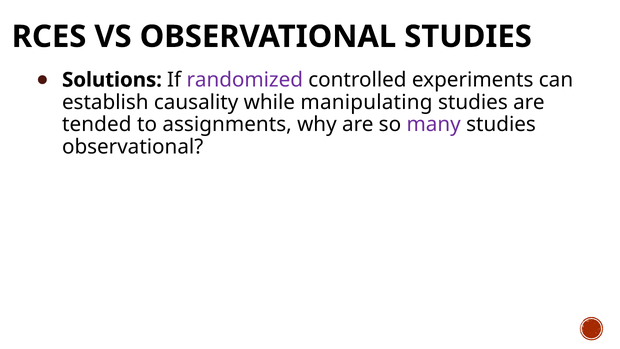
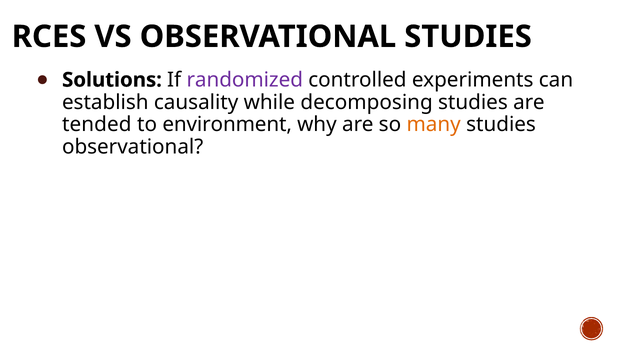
manipulating: manipulating -> decomposing
assignments: assignments -> environment
many colour: purple -> orange
